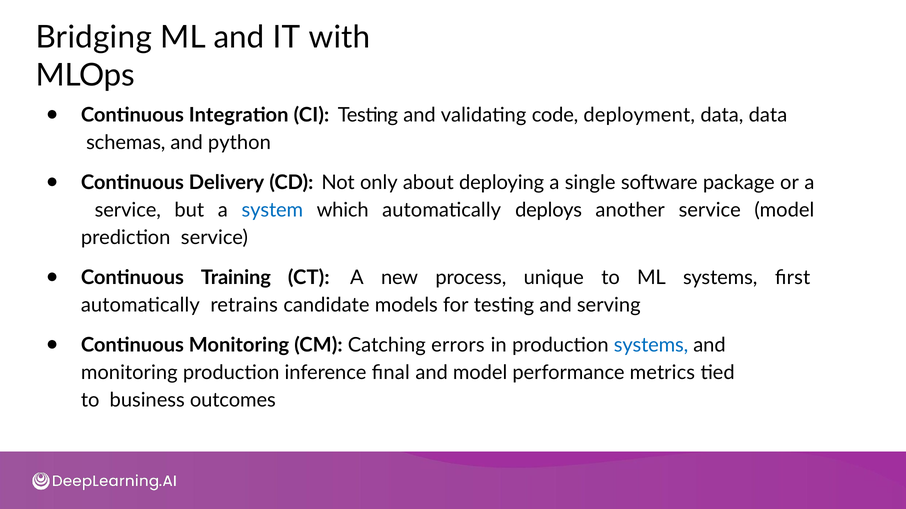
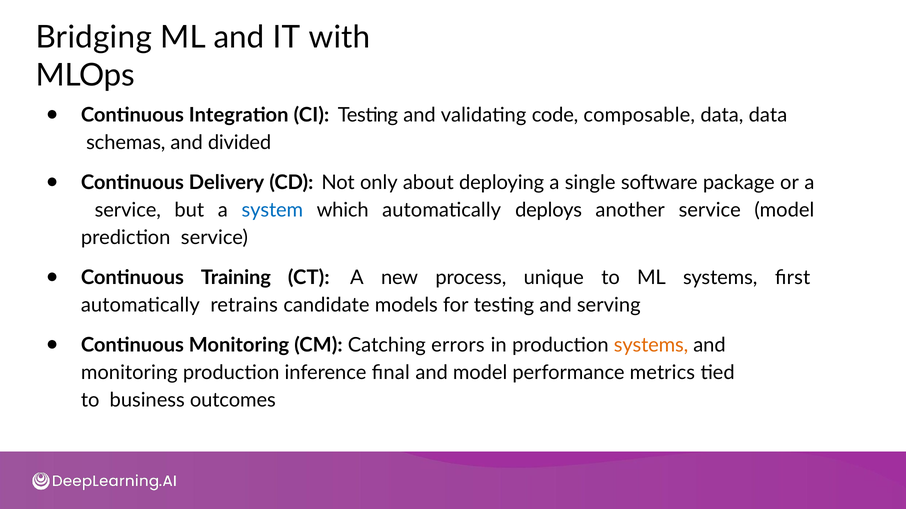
deployment: deployment -> composable
python: python -> divided
systems at (651, 345) colour: blue -> orange
